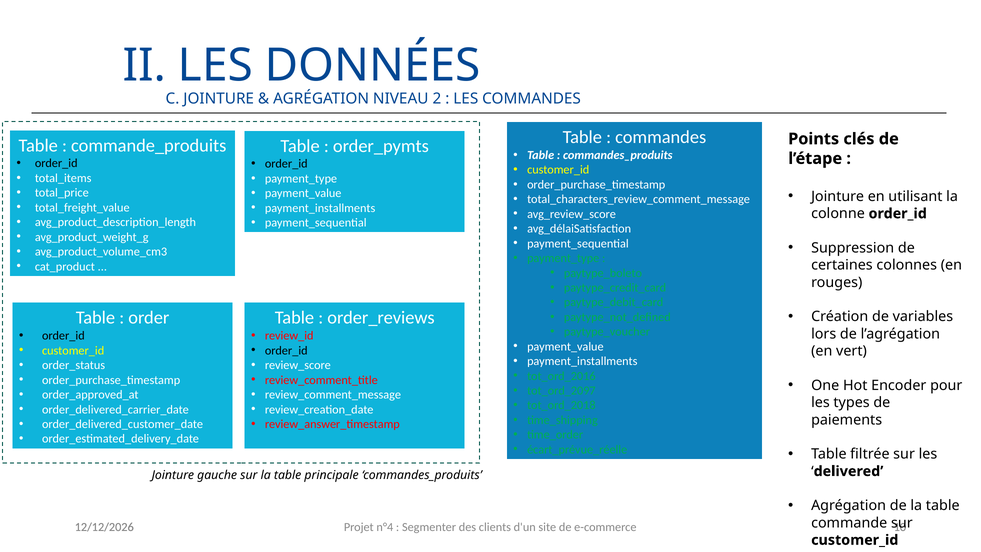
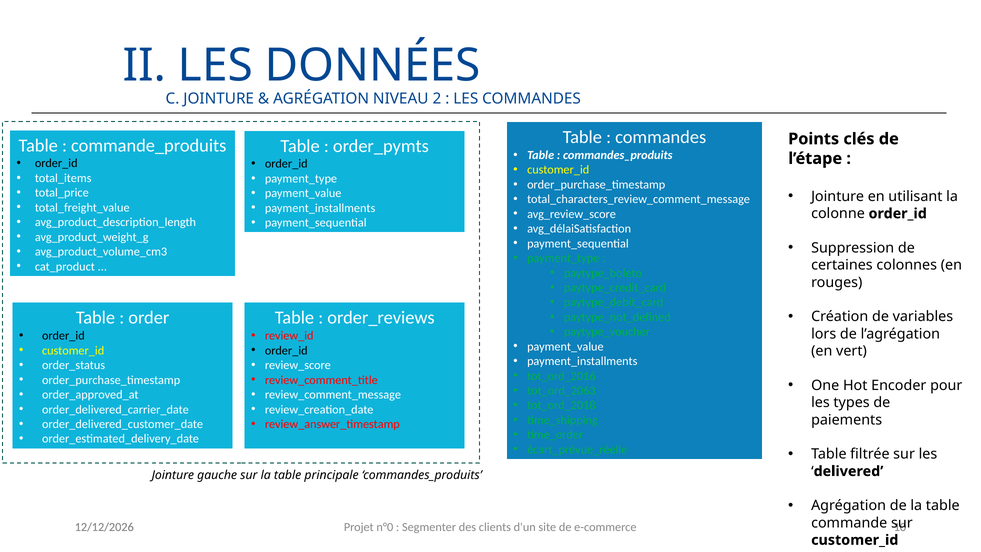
tot_ord_2097: tot_ord_2097 -> tot_ord_2063
n°4: n°4 -> n°0
